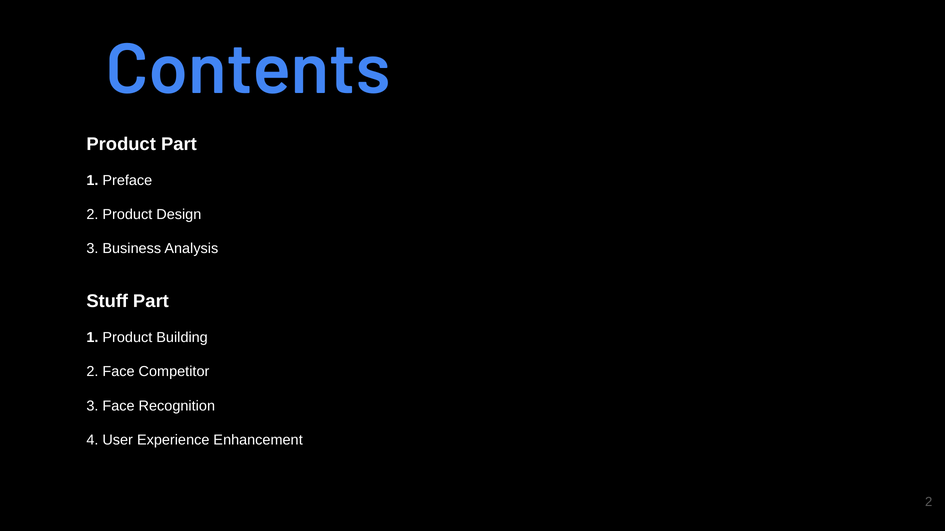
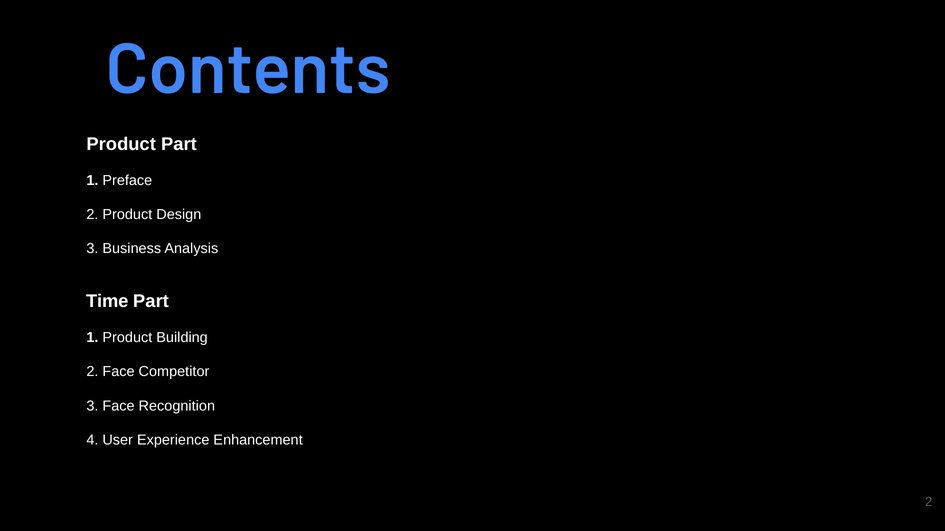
Stuff: Stuff -> Time
